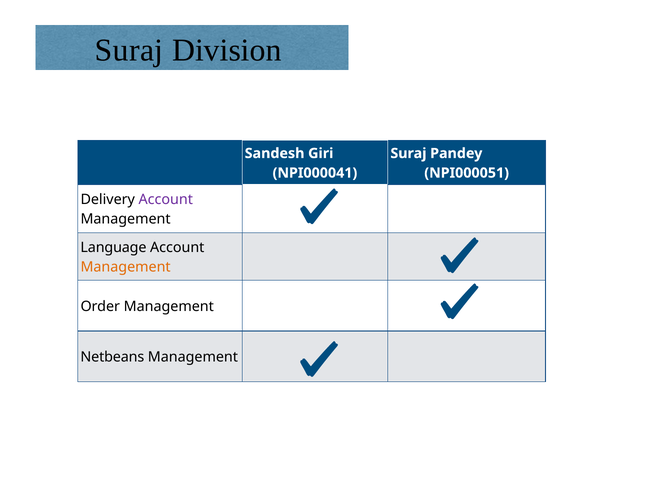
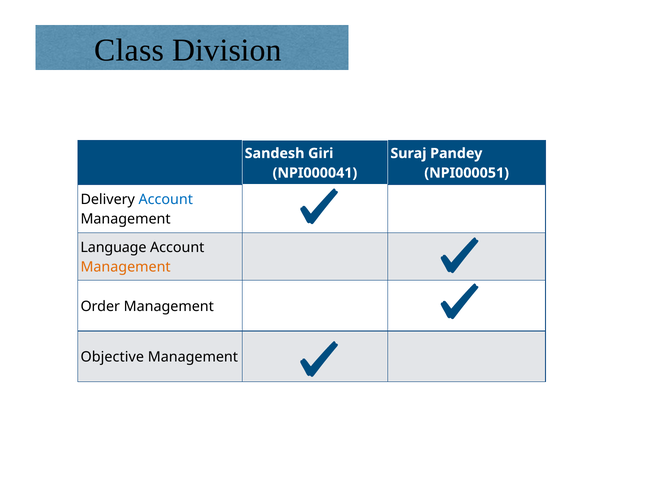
Suraj at (129, 50): Suraj -> Class
Account at (166, 200) colour: purple -> blue
Netbeans: Netbeans -> Objective
